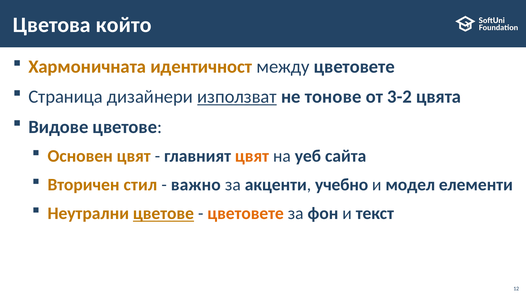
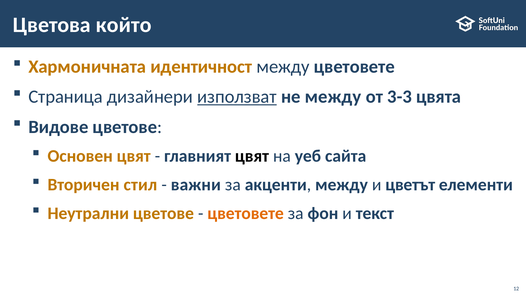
не тонове: тонове -> между
3-2: 3-2 -> 3-3
цвят at (252, 156) colour: orange -> black
важно: важно -> важни
акценти учебно: учебно -> между
модел: модел -> цветът
цветове at (163, 213) underline: present -> none
